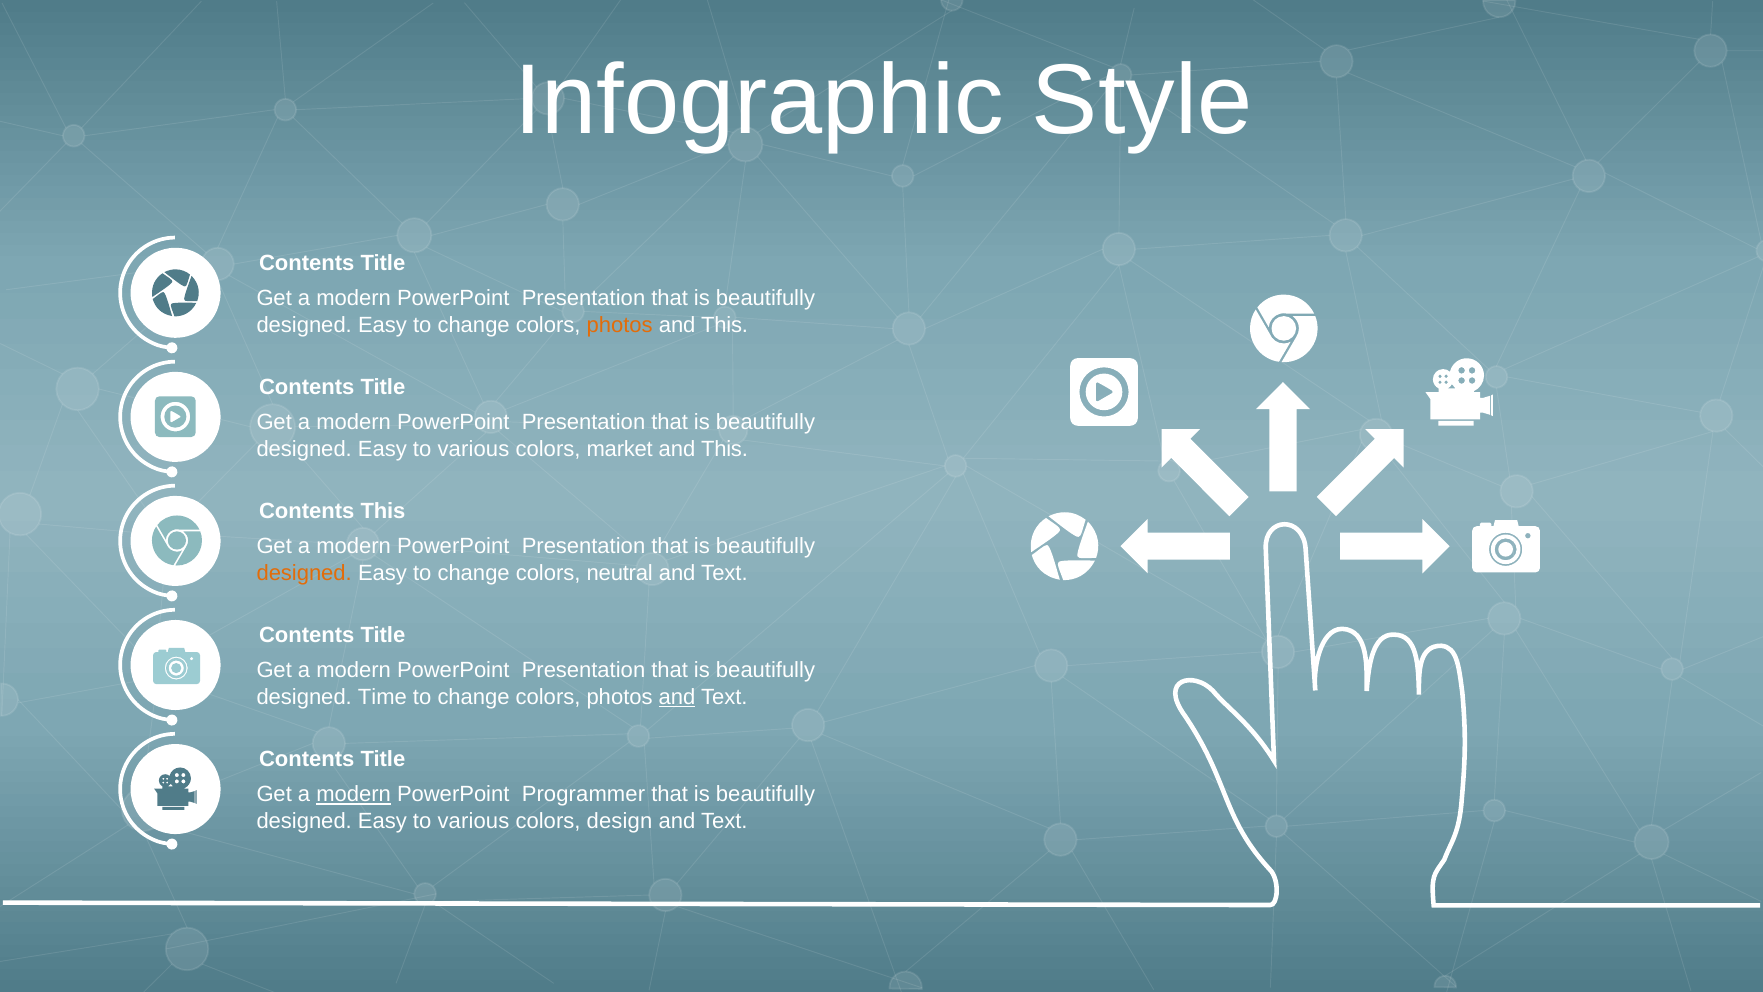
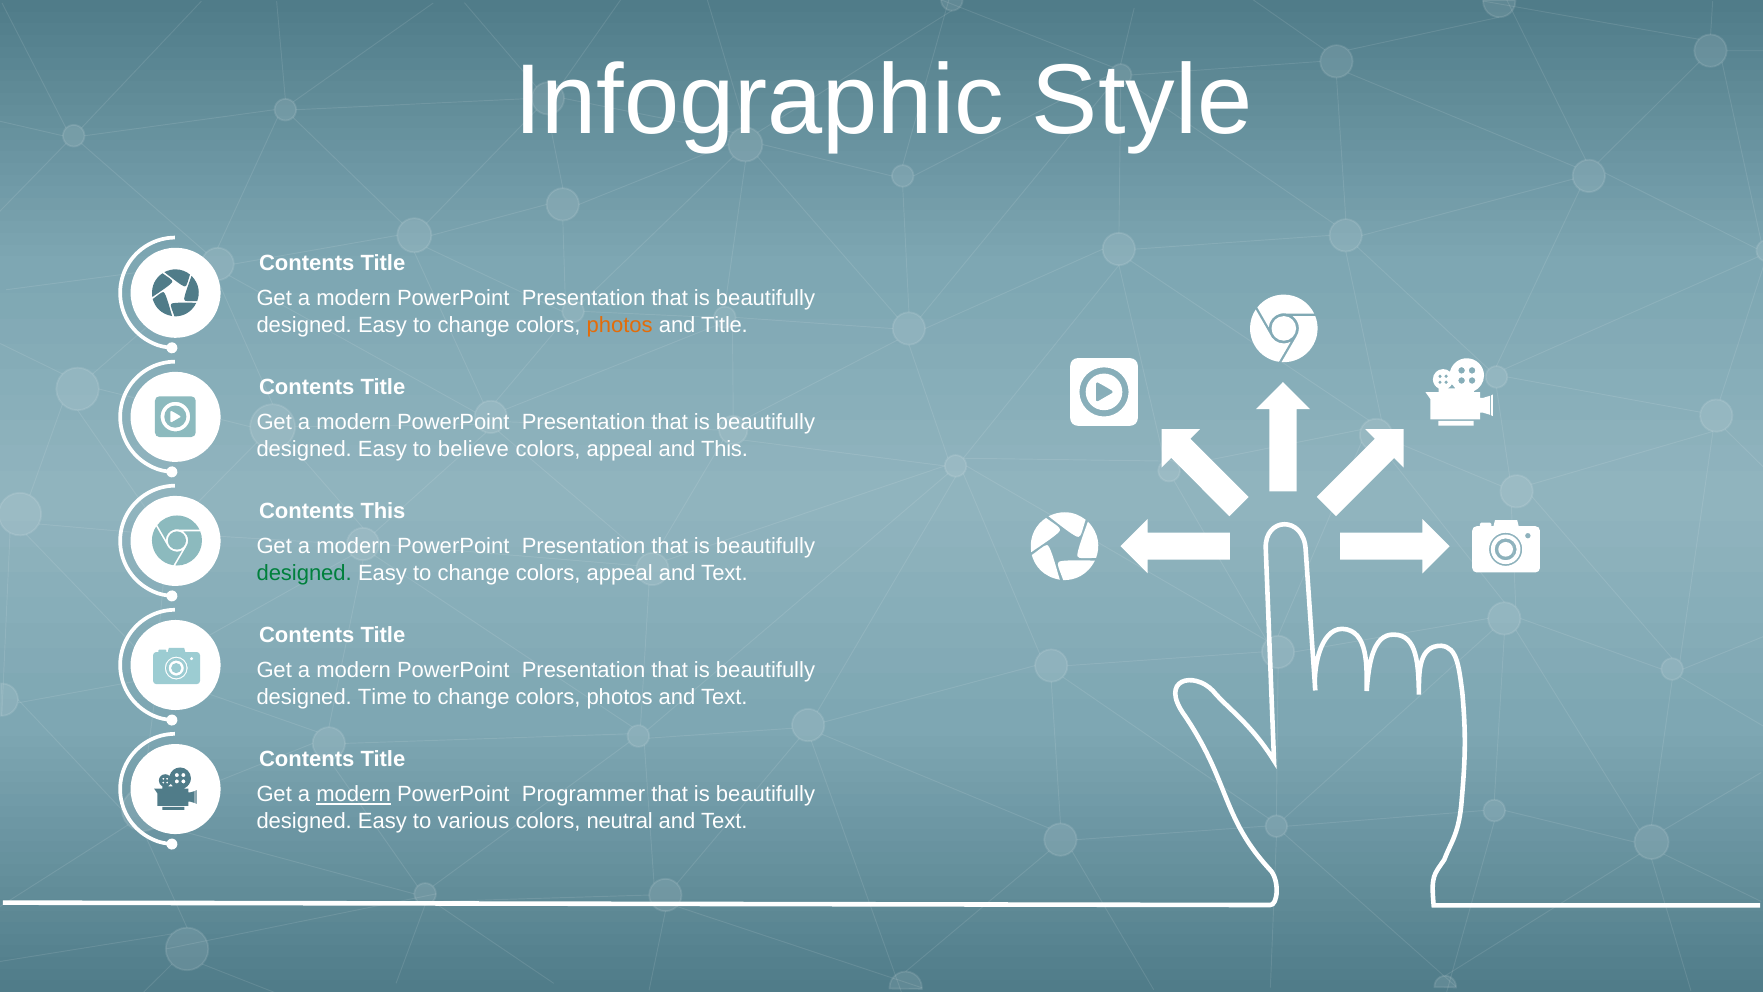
This at (725, 325): This -> Title
various at (473, 449): various -> believe
market at (620, 449): market -> appeal
designed at (304, 573) colour: orange -> green
change colors neutral: neutral -> appeal
and at (677, 697) underline: present -> none
design: design -> neutral
